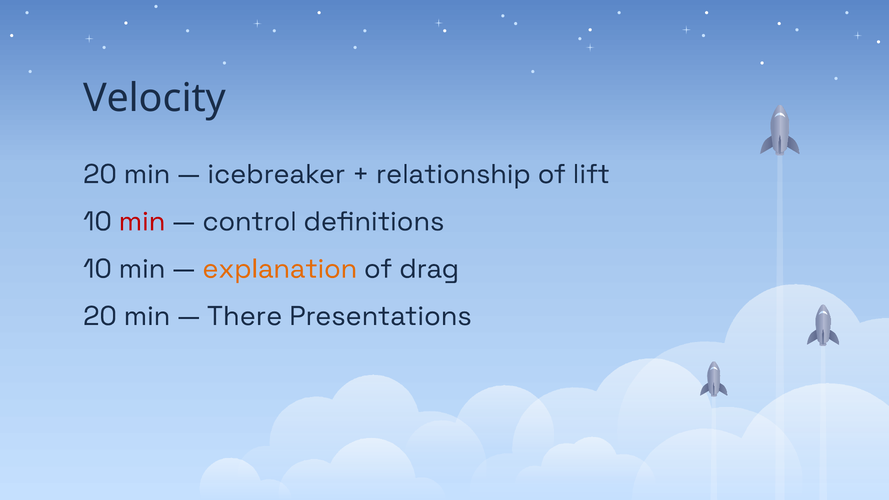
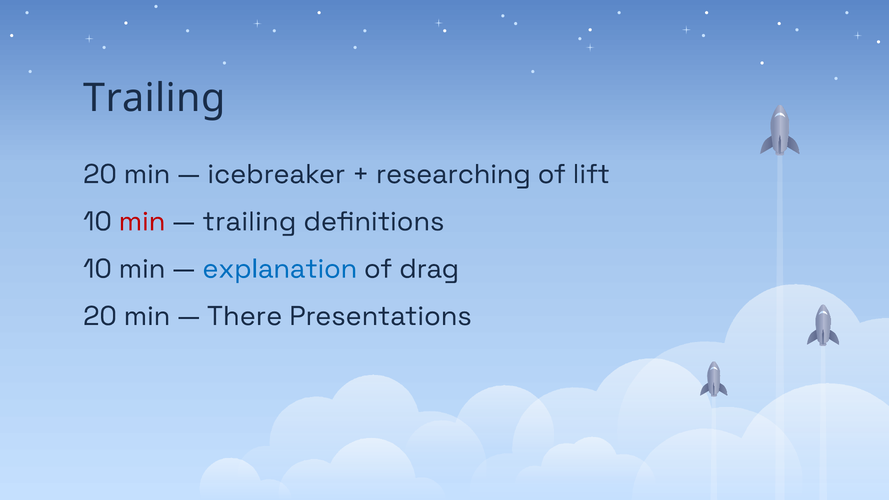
Velocity at (155, 98): Velocity -> Trailing
relationship: relationship -> researching
control at (250, 221): control -> trailing
explanation colour: orange -> blue
